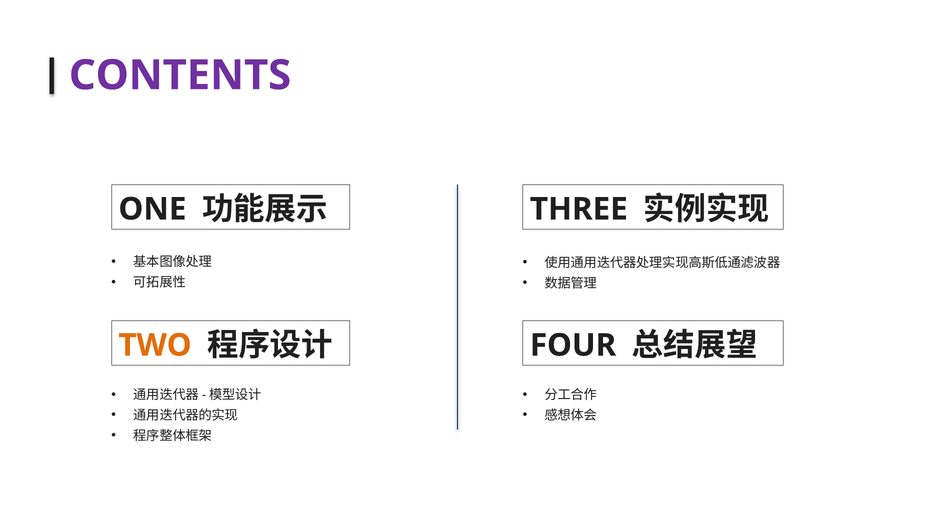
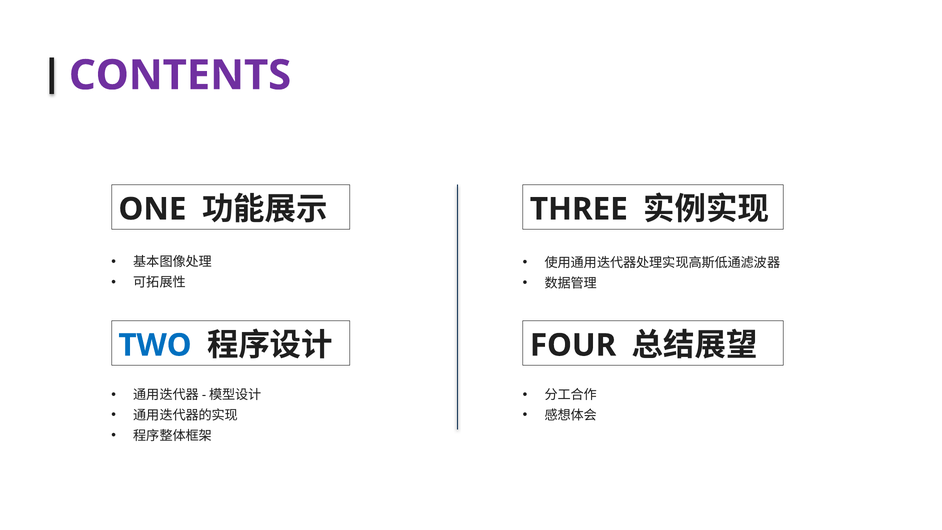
TWO colour: orange -> blue
